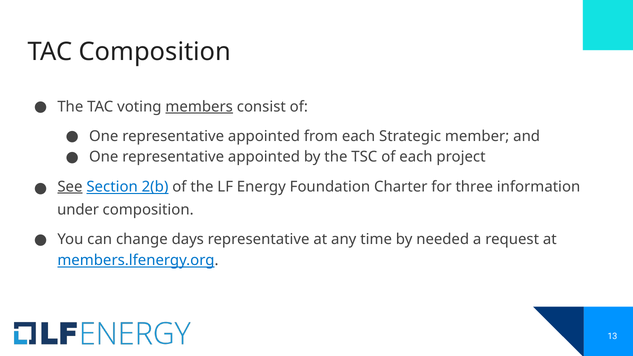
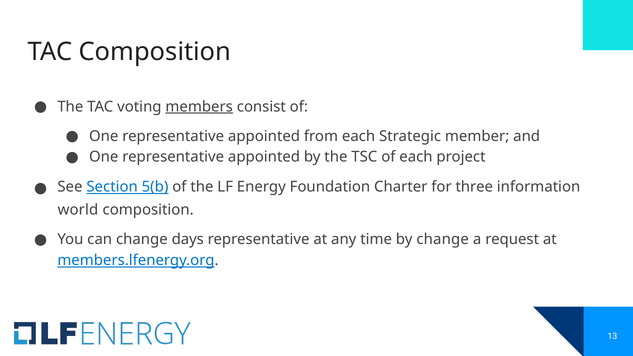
See underline: present -> none
2(b: 2(b -> 5(b
under: under -> world
by needed: needed -> change
